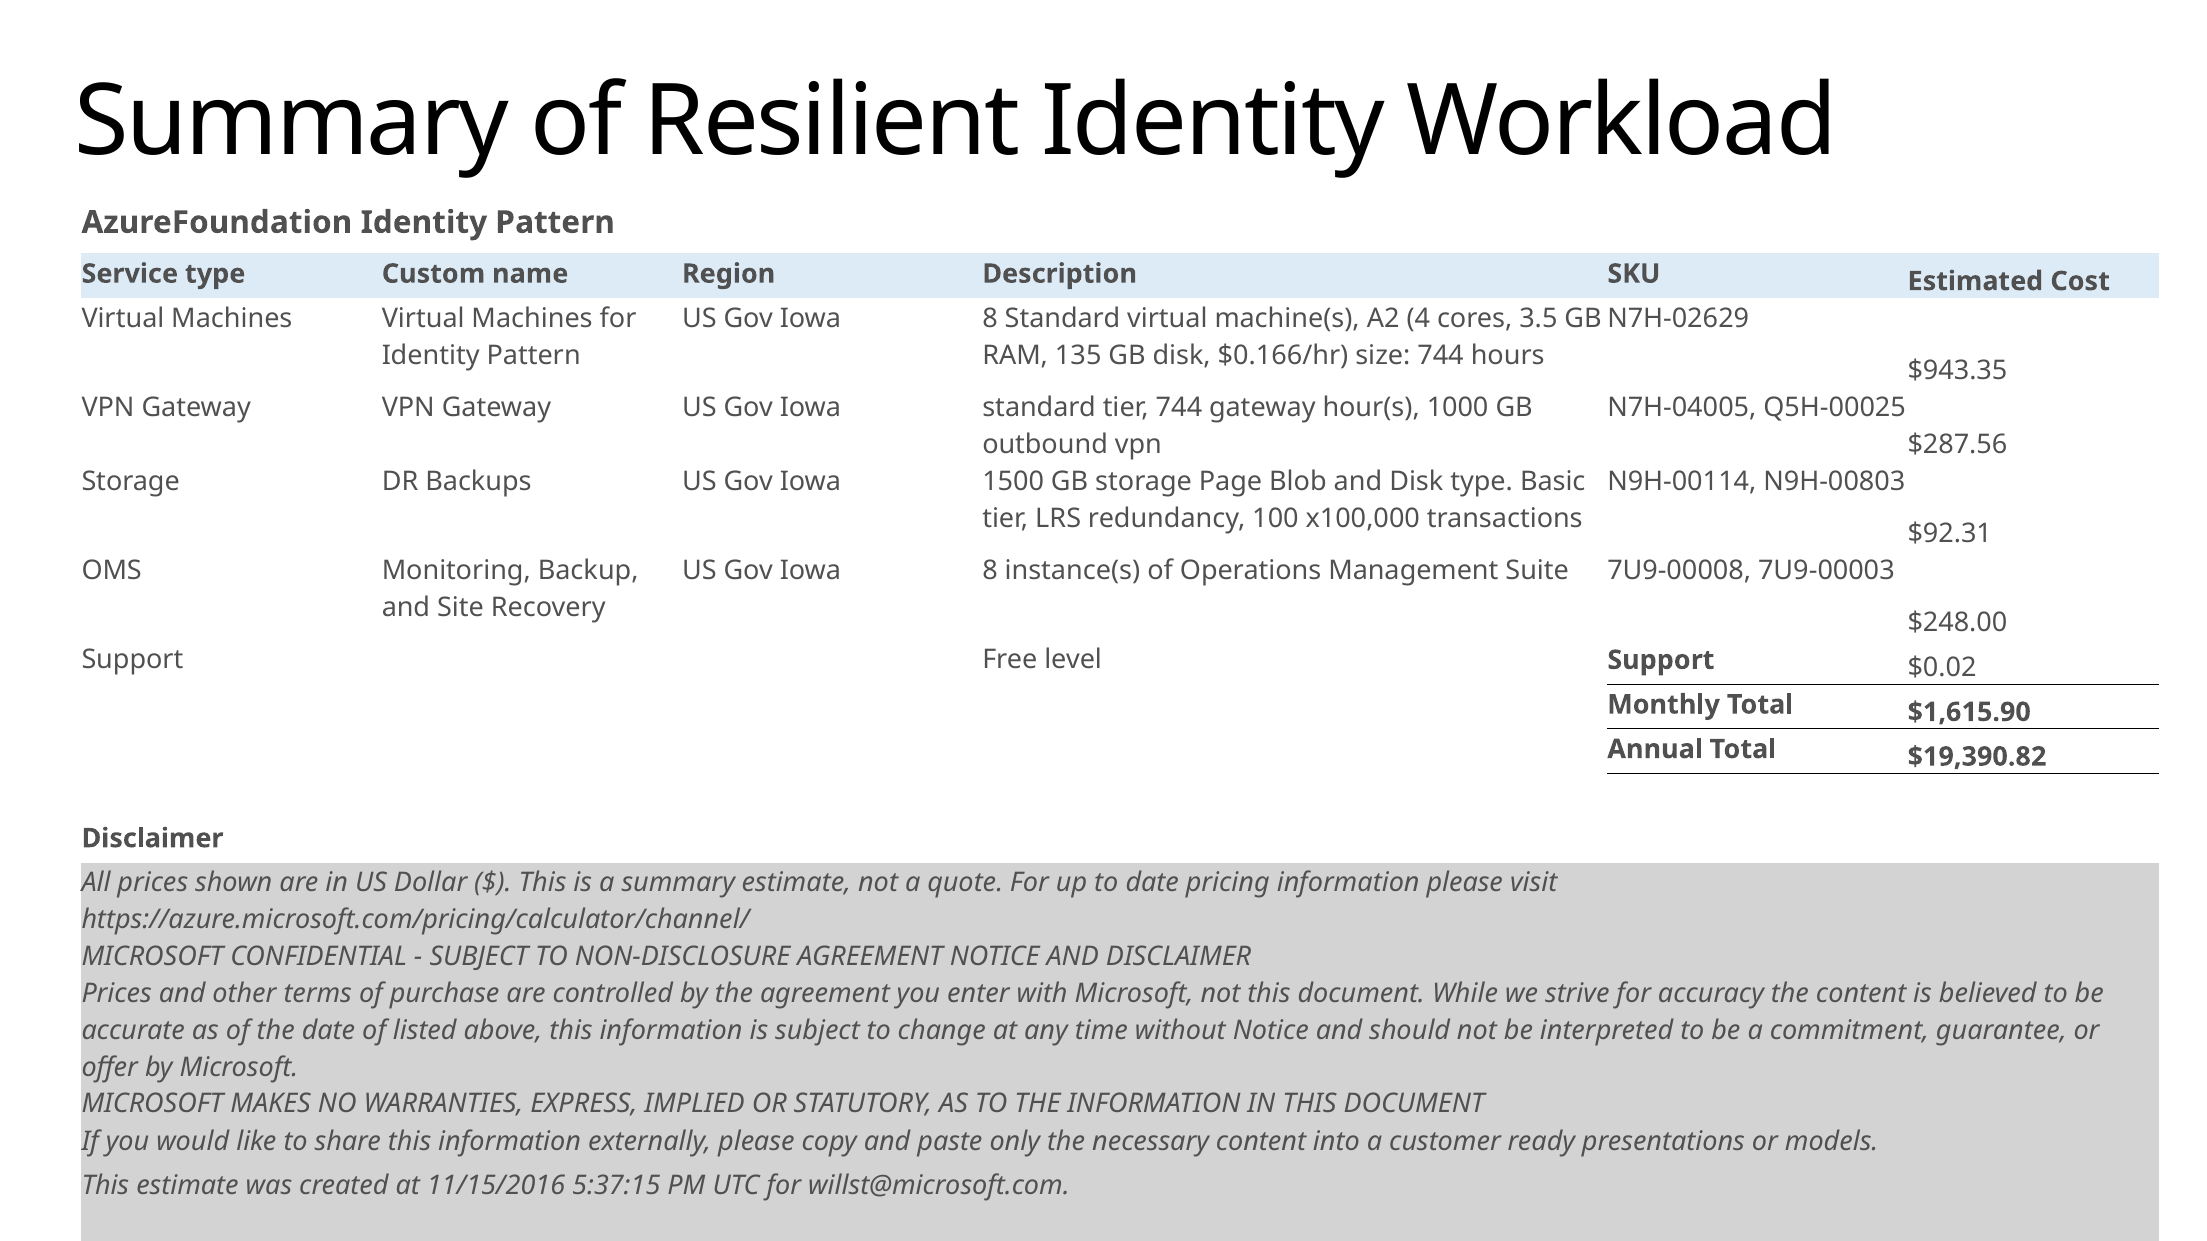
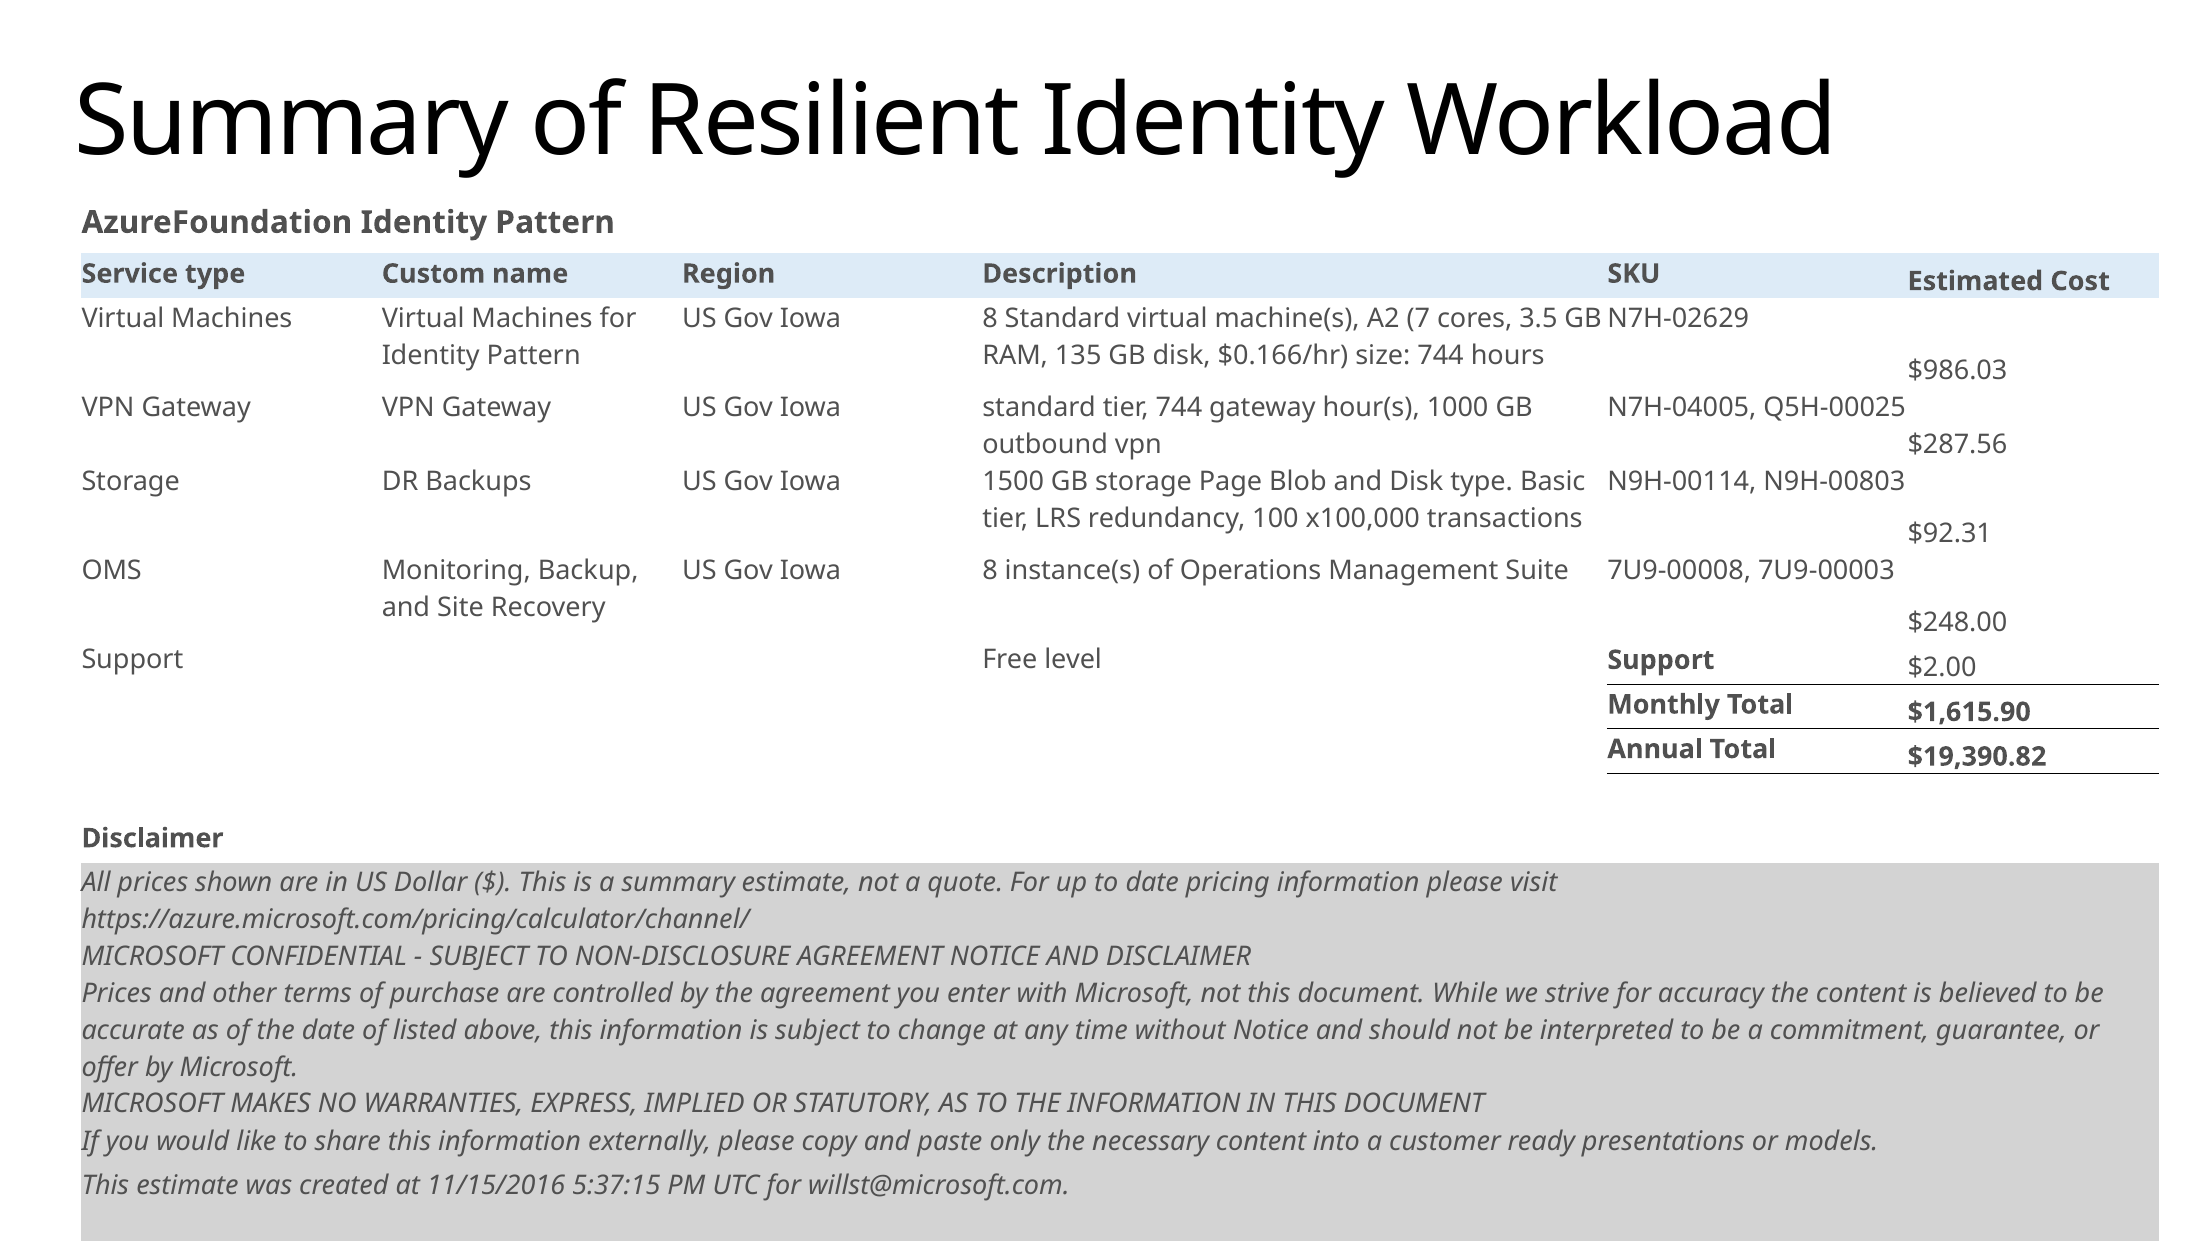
4: 4 -> 7
$943.35: $943.35 -> $986.03
$0.02: $0.02 -> $2.00
